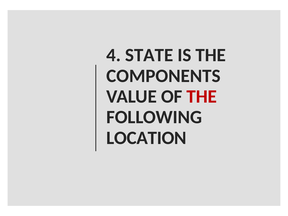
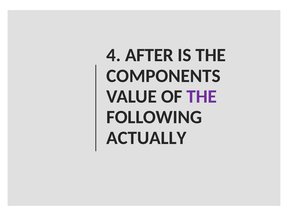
STATE: STATE -> AFTER
THE at (202, 97) colour: red -> purple
LOCATION: LOCATION -> ACTUALLY
